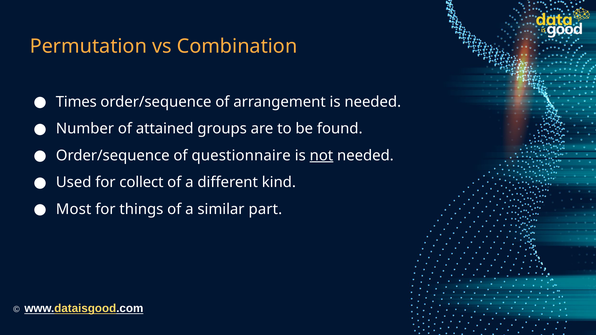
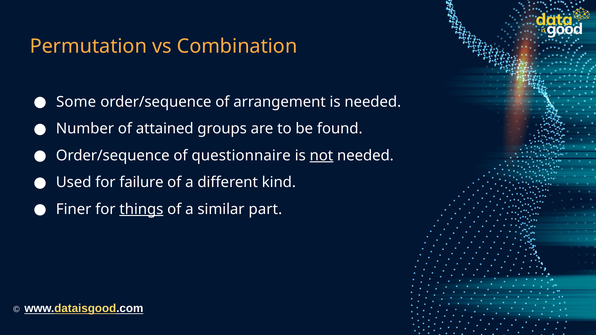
Times: Times -> Some
collect: collect -> failure
Most: Most -> Finer
things underline: none -> present
